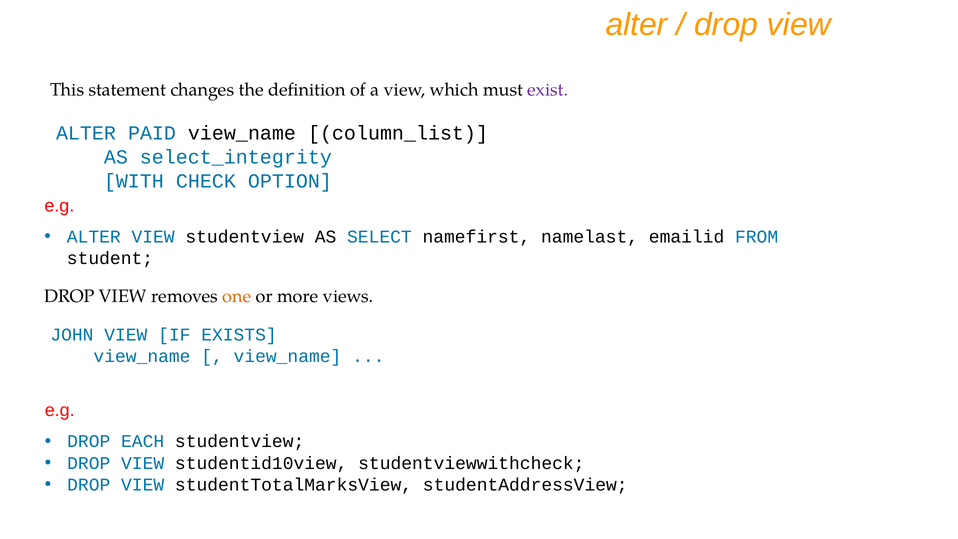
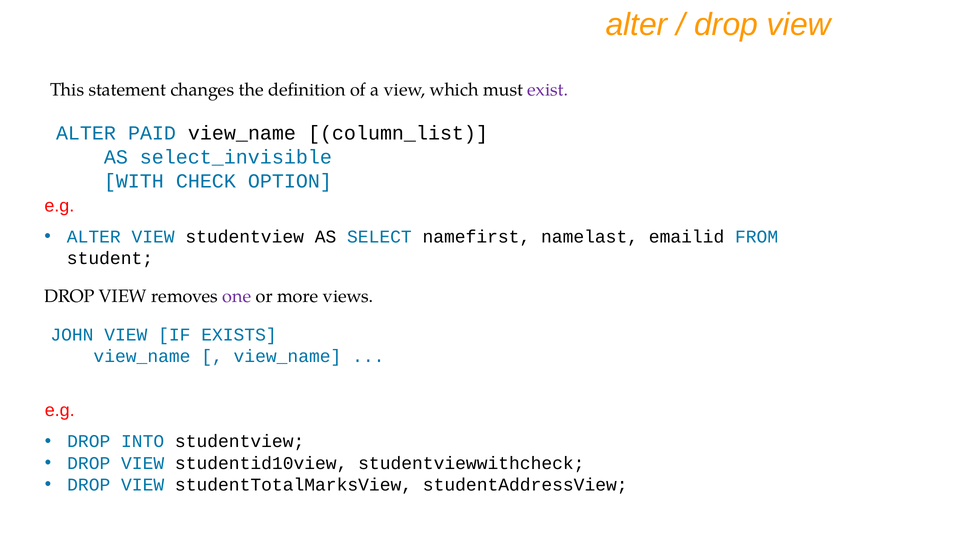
select_integrity: select_integrity -> select_invisible
one colour: orange -> purple
EACH: EACH -> INTO
